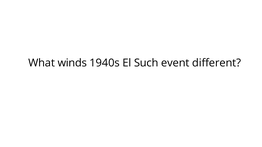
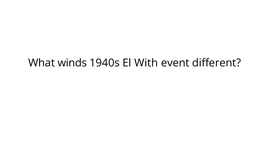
Such: Such -> With
